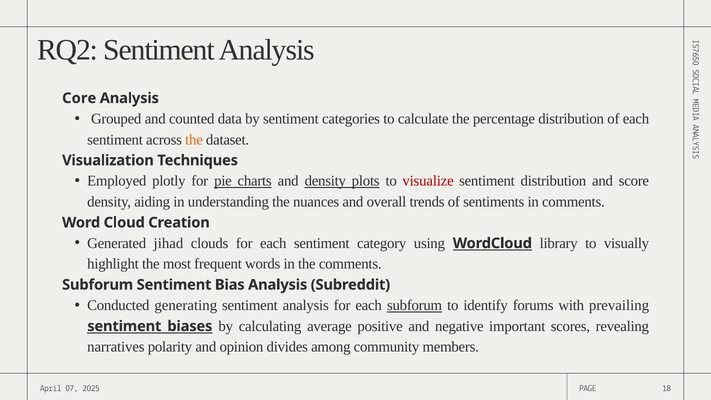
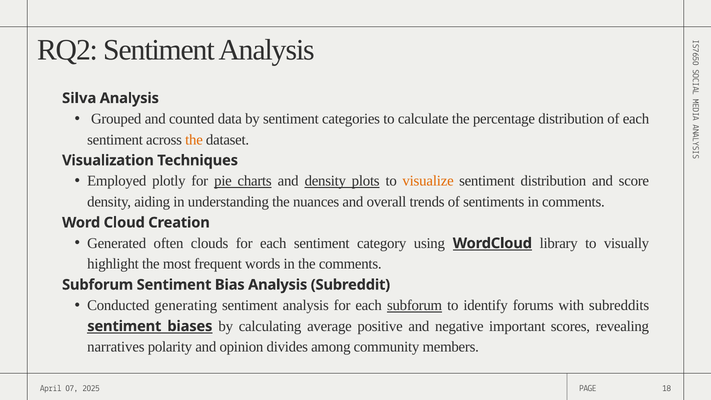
Core: Core -> Silva
visualize colour: red -> orange
jihad: jihad -> often
prevailing: prevailing -> subreddits
